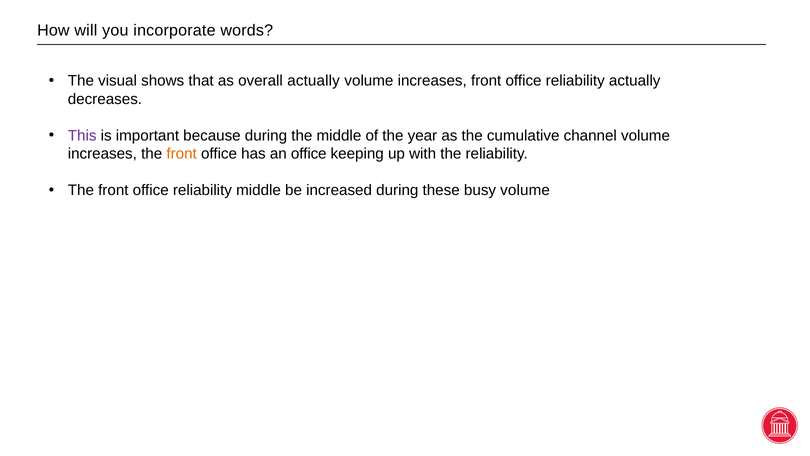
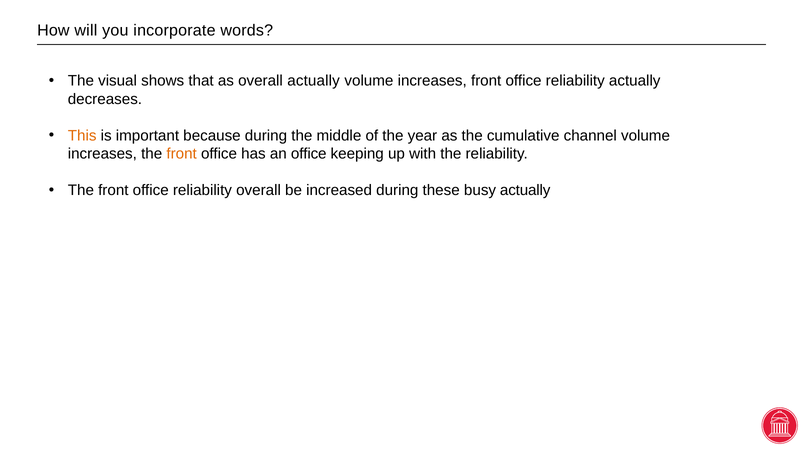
This colour: purple -> orange
reliability middle: middle -> overall
busy volume: volume -> actually
